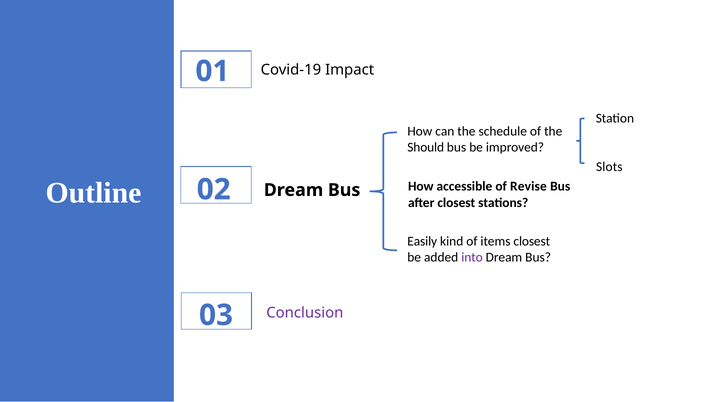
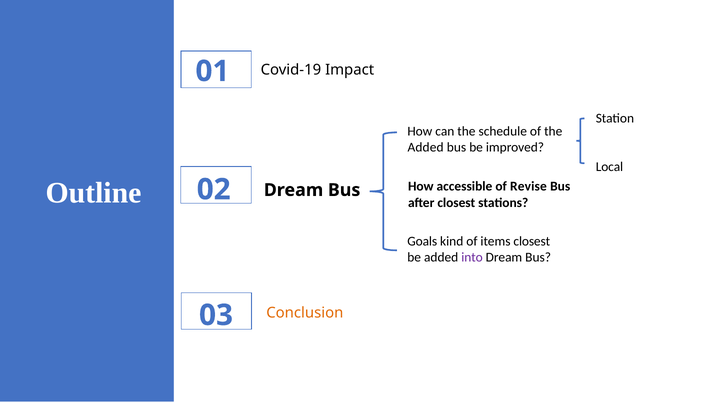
Should at (426, 147): Should -> Added
Slots: Slots -> Local
Easily: Easily -> Goals
Conclusion colour: purple -> orange
